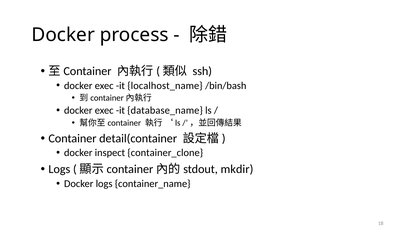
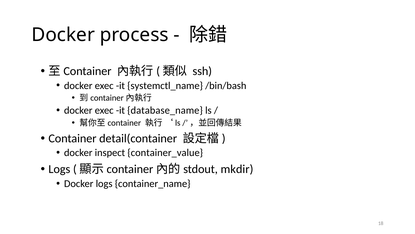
localhost_name: localhost_name -> systemctl_name
container_clone: container_clone -> container_value
